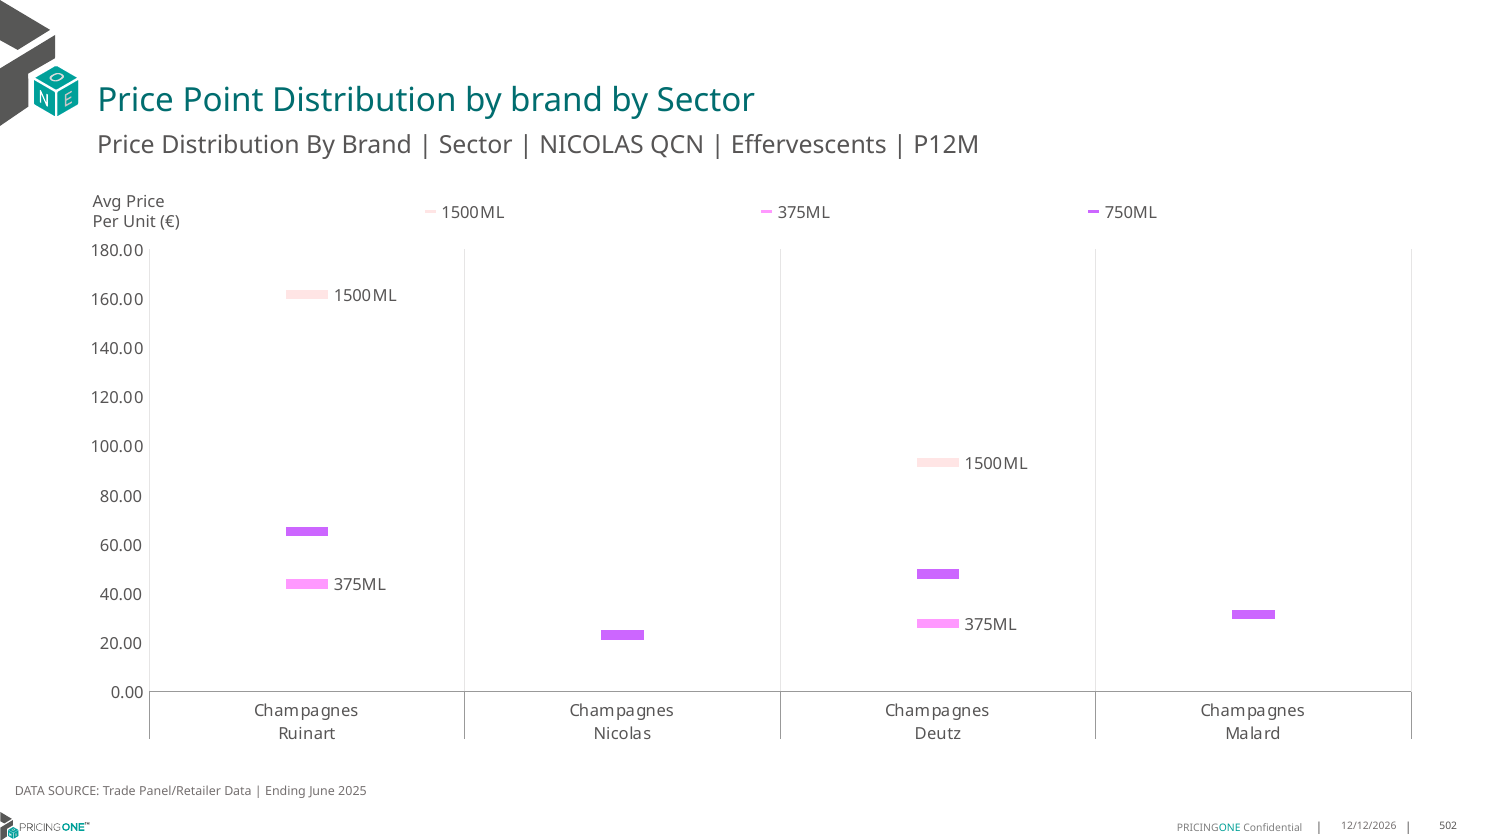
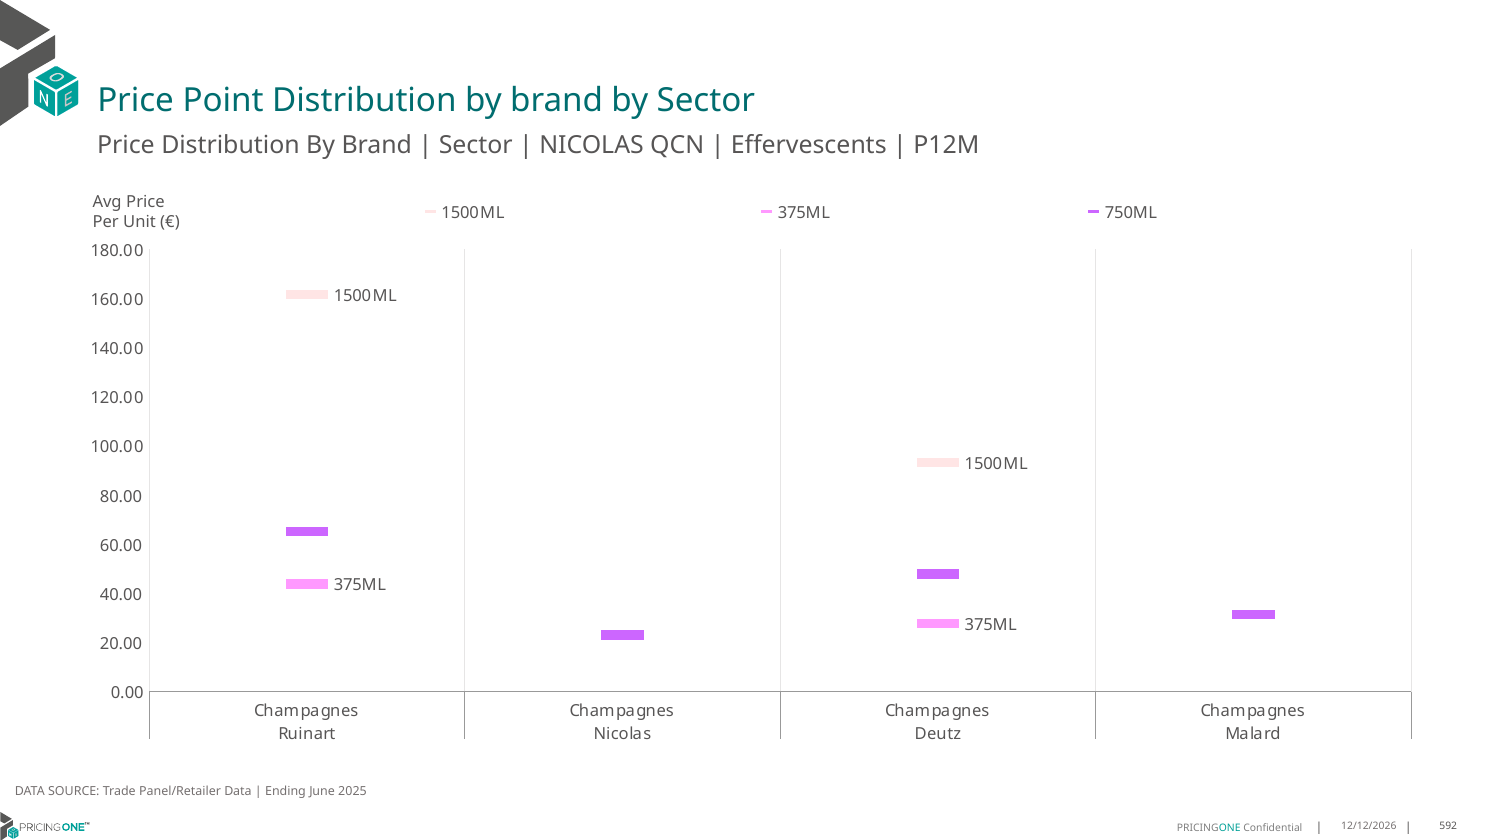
502: 502 -> 592
